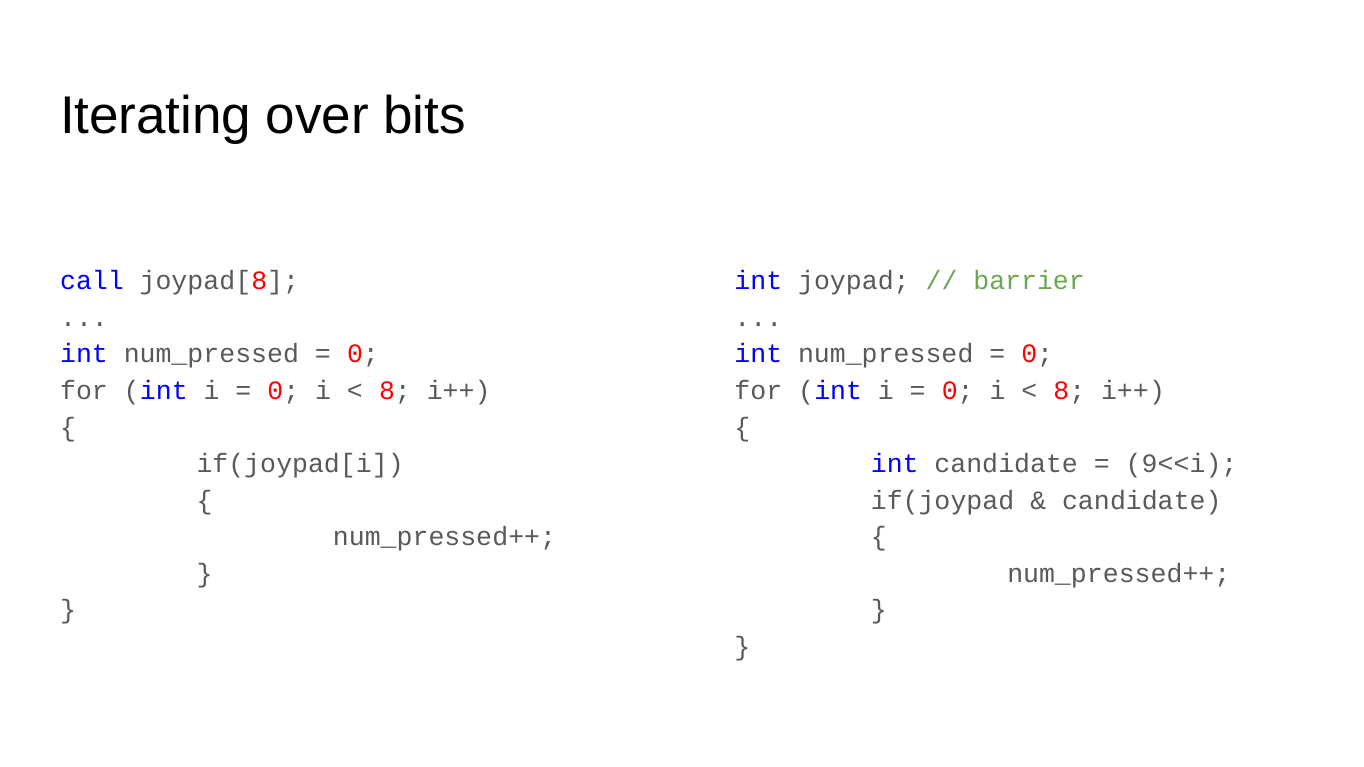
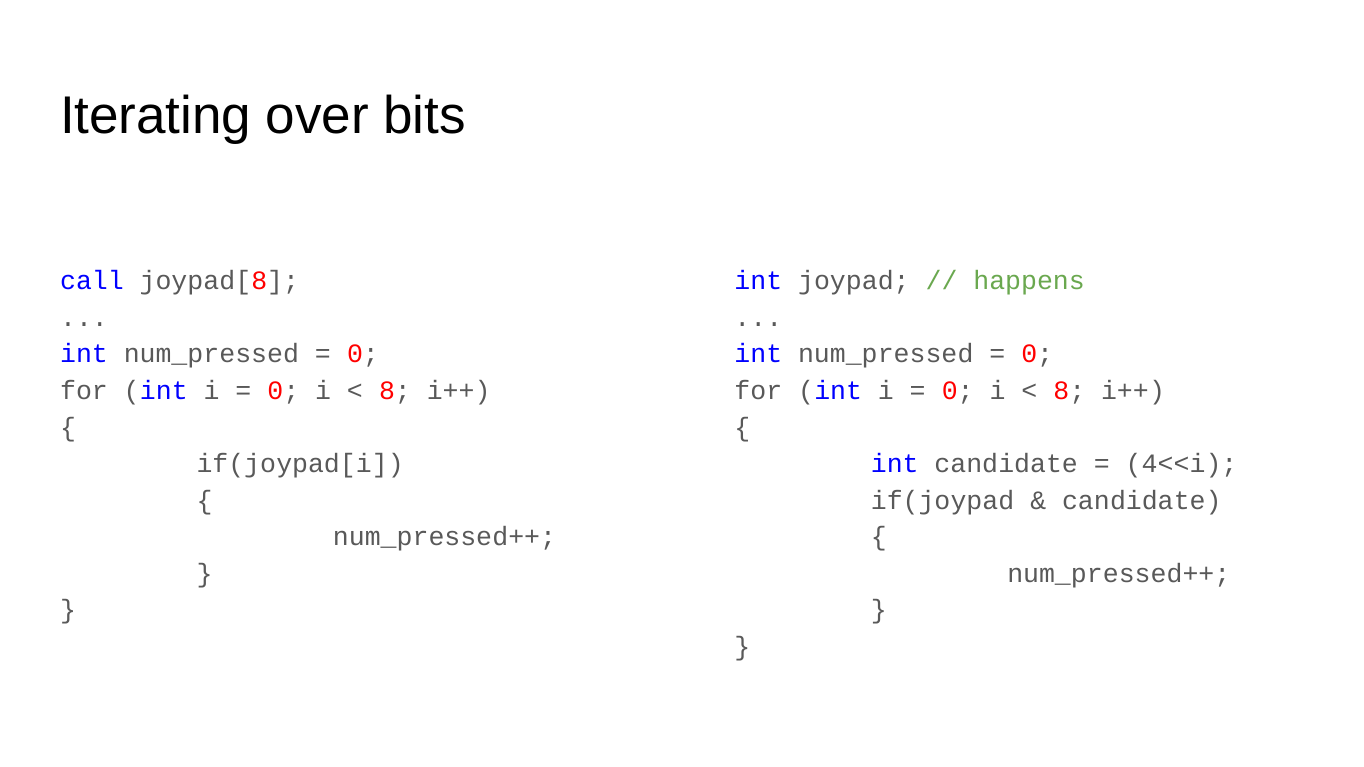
barrier: barrier -> happens
9<<i: 9<<i -> 4<<i
